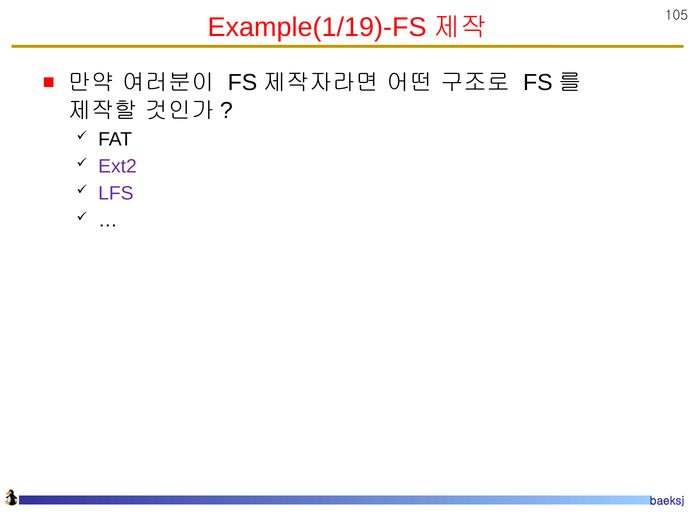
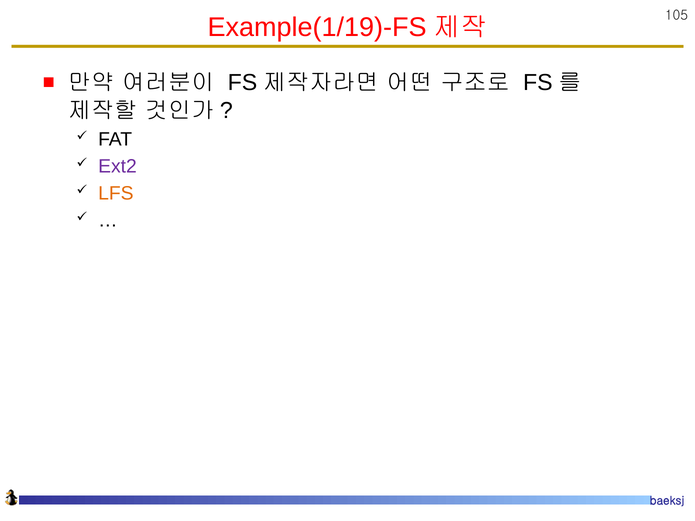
LFS colour: purple -> orange
